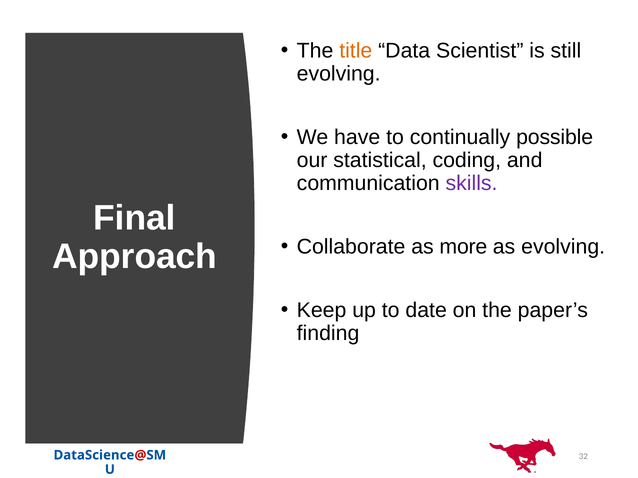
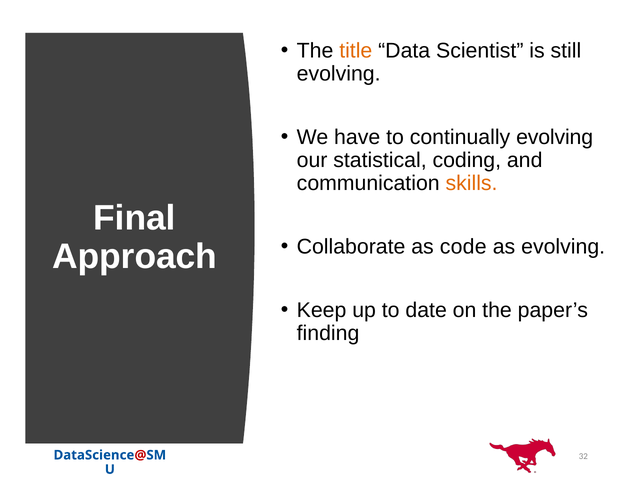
continually possible: possible -> evolving
skills colour: purple -> orange
more: more -> code
